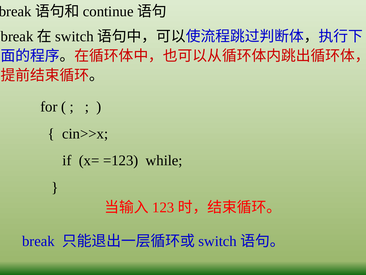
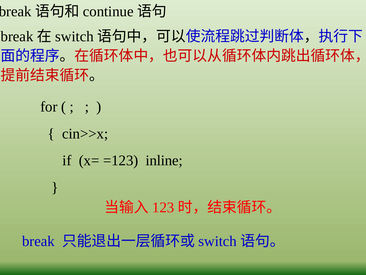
while: while -> inline
